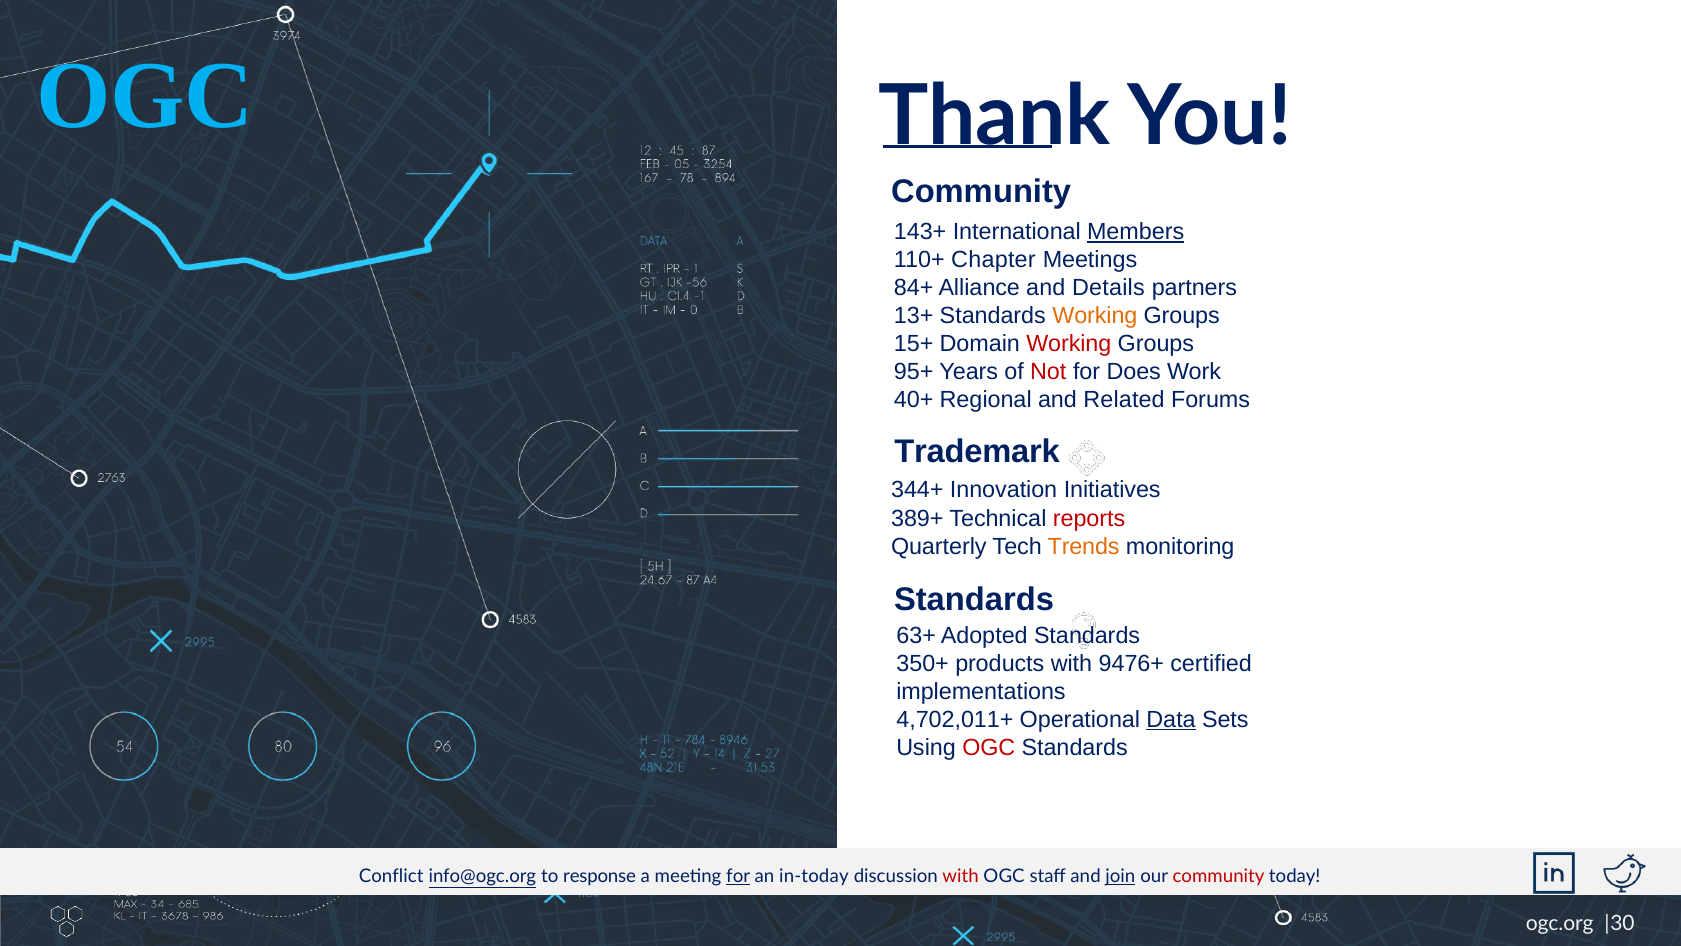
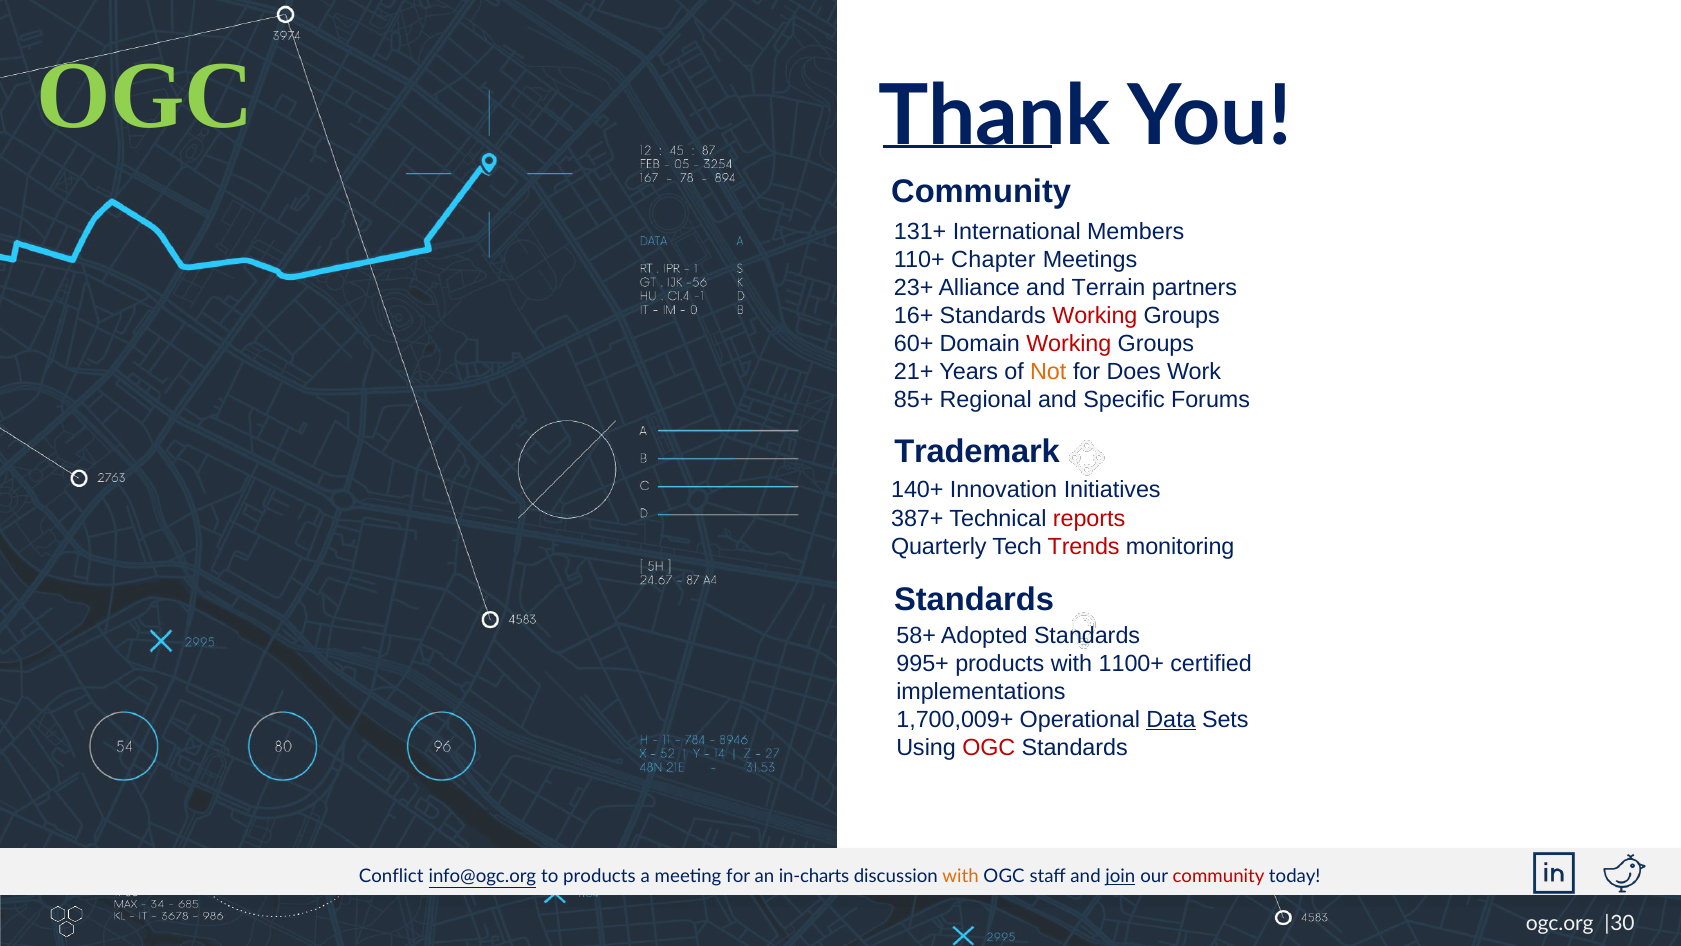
OGC at (145, 96) colour: light blue -> light green
143+: 143+ -> 131+
Members underline: present -> none
84+: 84+ -> 23+
Details: Details -> Terrain
13+: 13+ -> 16+
Working at (1095, 316) colour: orange -> red
15+: 15+ -> 60+
95+: 95+ -> 21+
Not colour: red -> orange
40+: 40+ -> 85+
Related: Related -> Specific
344+: 344+ -> 140+
389+: 389+ -> 387+
Trends colour: orange -> red
63+: 63+ -> 58+
350+: 350+ -> 995+
9476+: 9476+ -> 1100+
4,702,011+: 4,702,011+ -> 1,700,009+
to response: response -> products
for at (738, 876) underline: present -> none
in-today: in-today -> in-charts
with at (961, 876) colour: red -> orange
